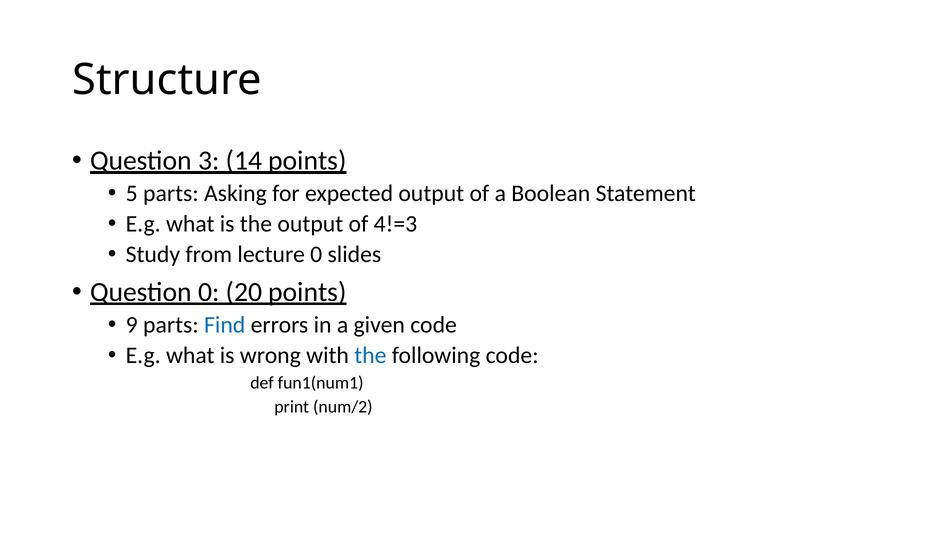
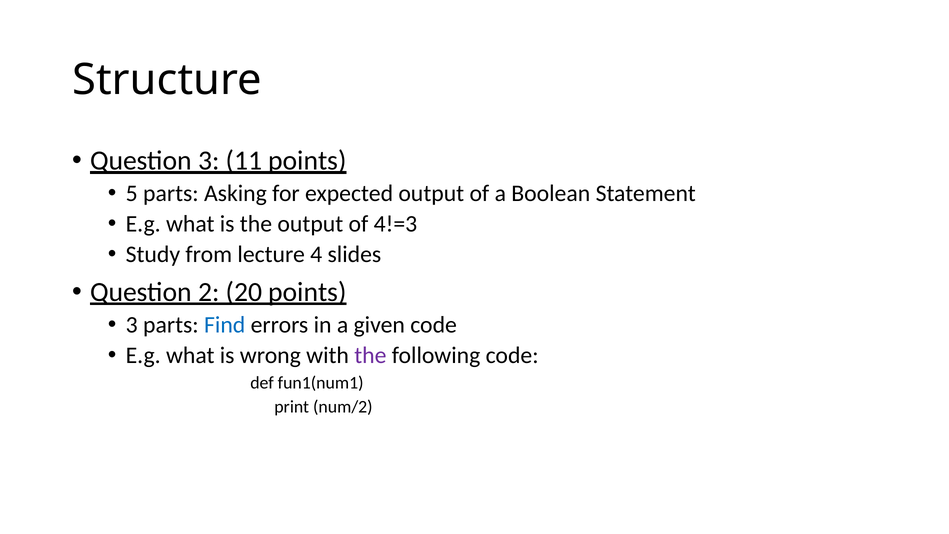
14: 14 -> 11
lecture 0: 0 -> 4
Question 0: 0 -> 2
9 at (132, 325): 9 -> 3
the at (370, 355) colour: blue -> purple
